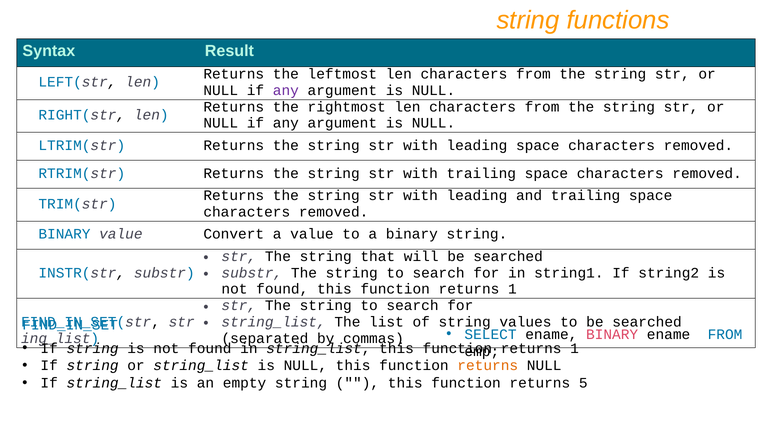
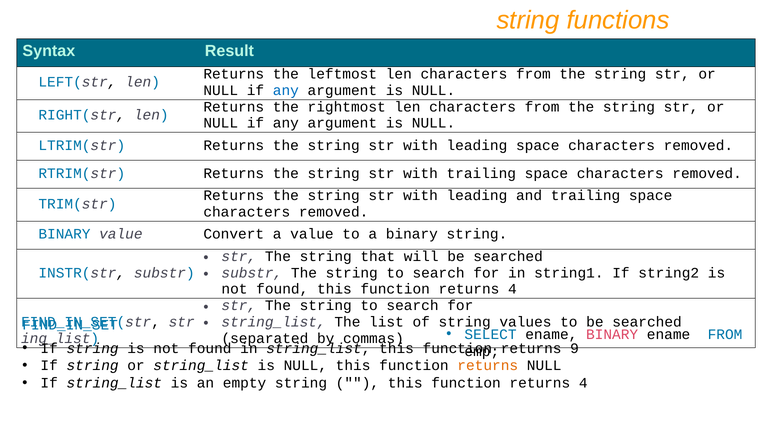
any at (286, 90) colour: purple -> blue
1 at (512, 289): 1 -> 4
1 at (575, 349): 1 -> 9
5 at (583, 383): 5 -> 4
